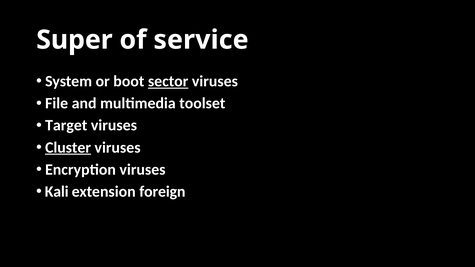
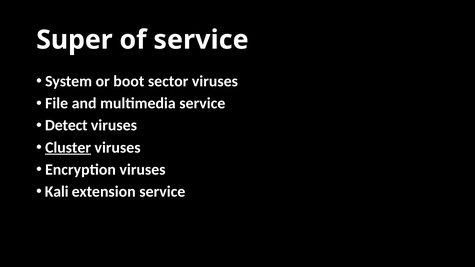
sector underline: present -> none
multimedia toolset: toolset -> service
Target: Target -> Detect
extension foreign: foreign -> service
